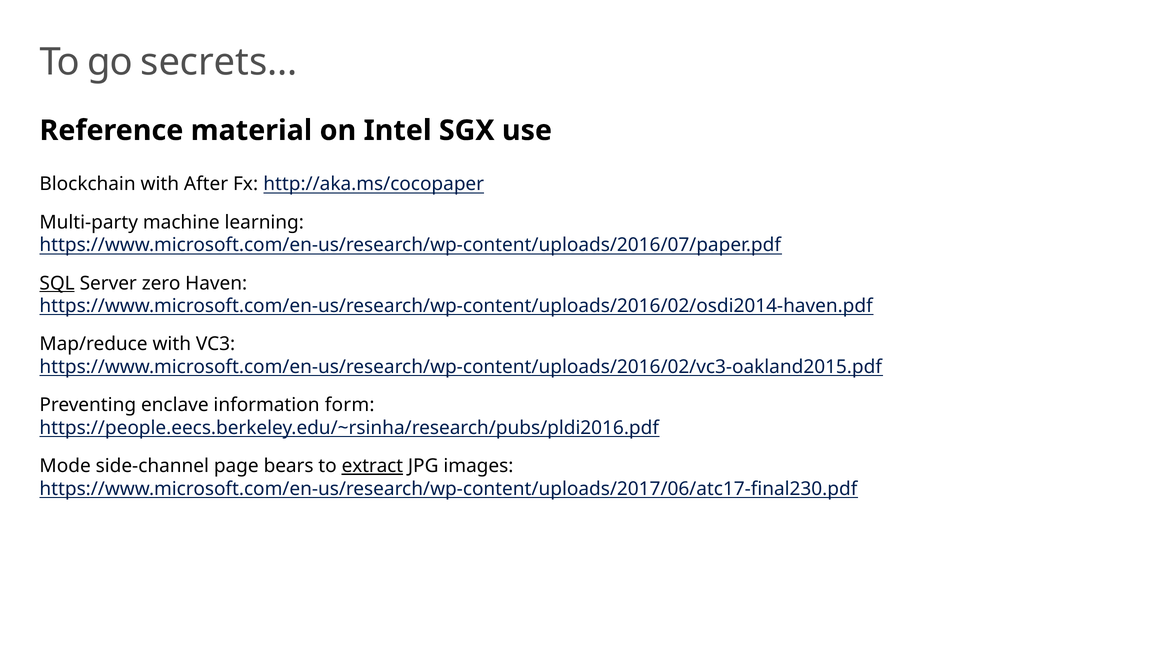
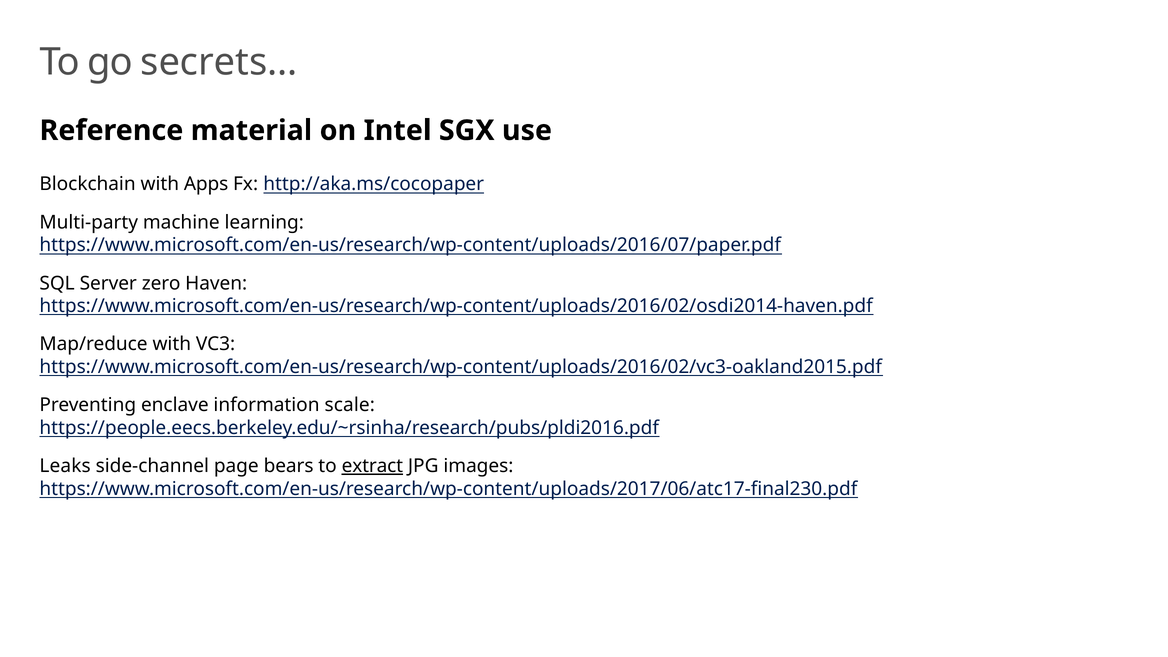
After: After -> Apps
SQL underline: present -> none
form: form -> scale
Mode: Mode -> Leaks
